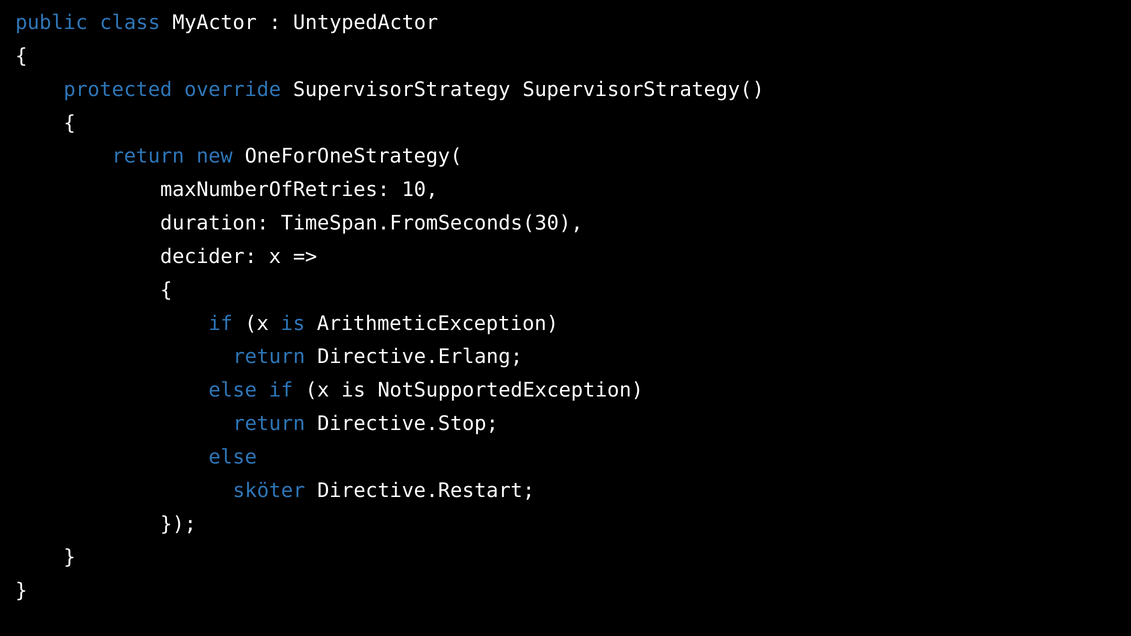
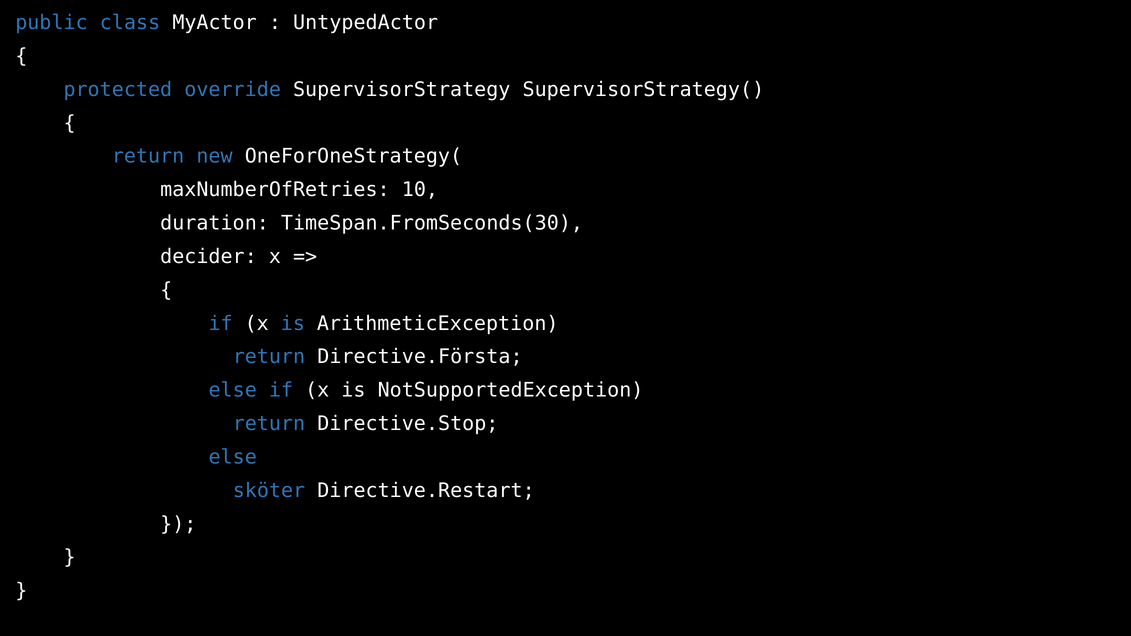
Directive.Erlang: Directive.Erlang -> Directive.Första
